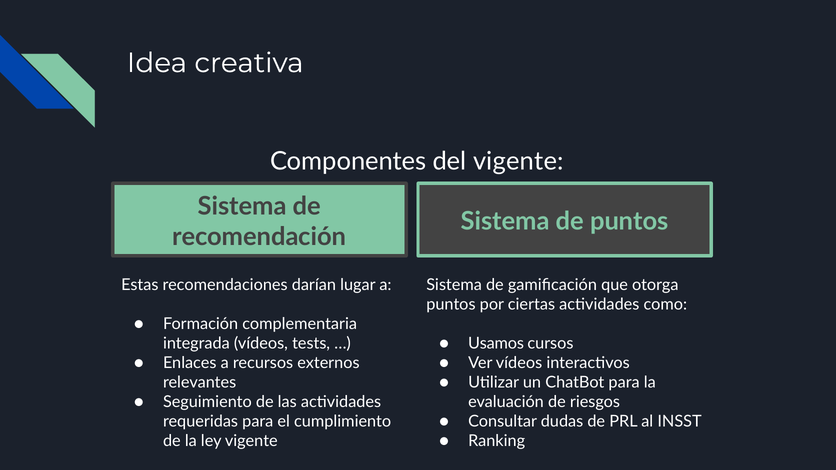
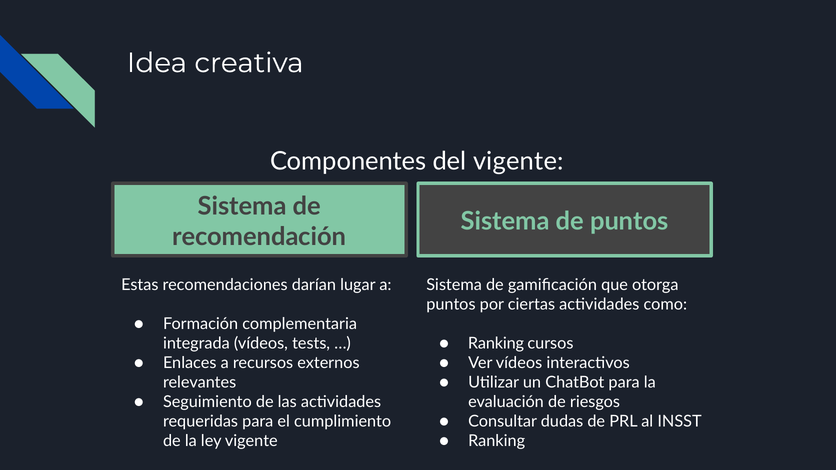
Usamos at (496, 344): Usamos -> Ranking
